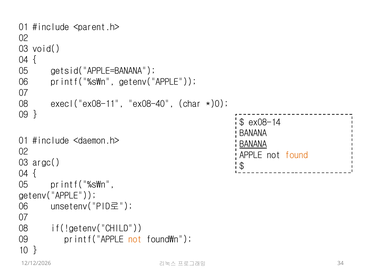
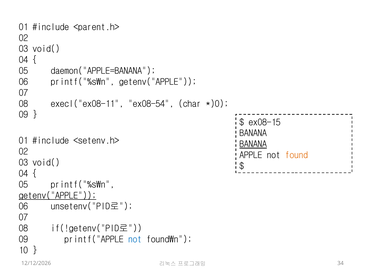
getsid("APPLE=BANANA: getsid("APPLE=BANANA -> daemon("APPLE=BANANA
ex08-40: ex08-40 -> ex08-54
ex08-14: ex08-14 -> ex08-15
<daemon.h>: <daemon.h> -> <setenv.h>
argc( at (46, 162): argc( -> void(
getenv("APPLE at (58, 195) underline: none -> present
if(!getenv("CHILD: if(!getenv("CHILD -> if(!getenv("PID로
not at (135, 239) colour: orange -> blue
